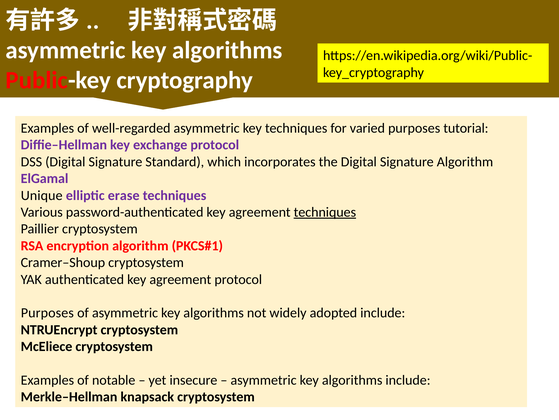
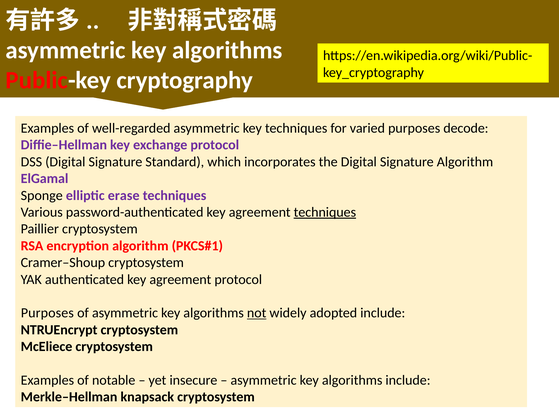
tutorial: tutorial -> decode
Unique: Unique -> Sponge
not underline: none -> present
